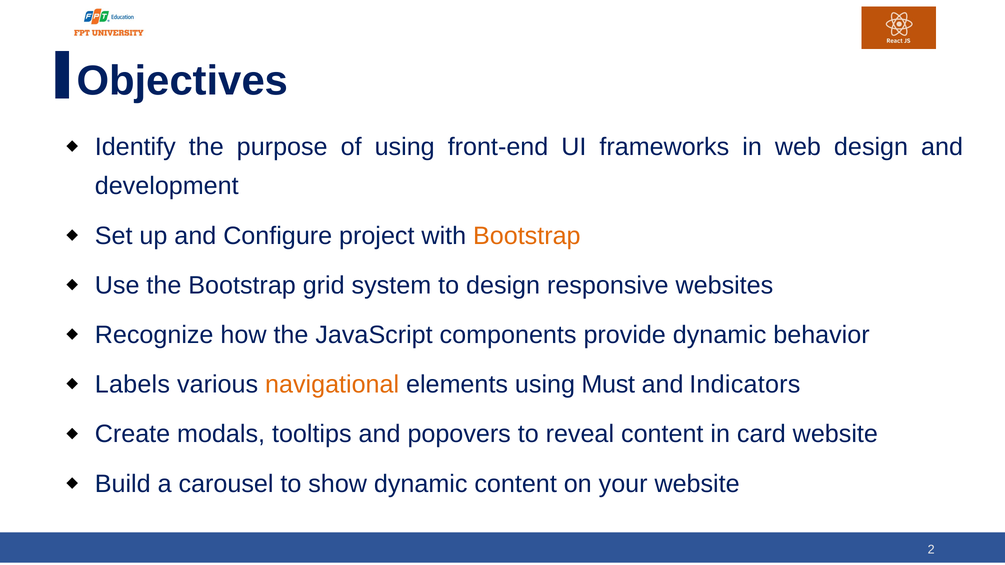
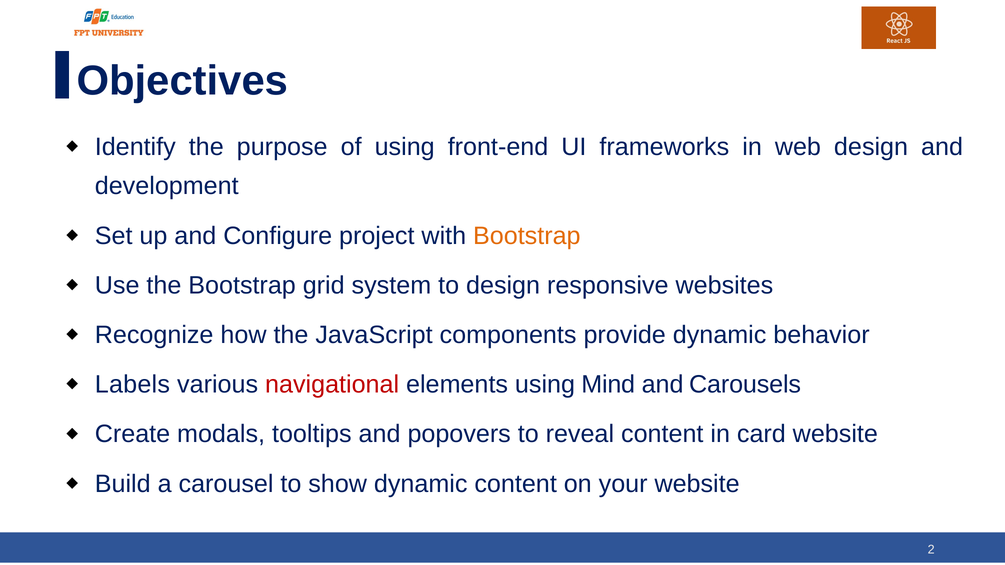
navigational colour: orange -> red
Must: Must -> Mind
Indicators: Indicators -> Carousels
